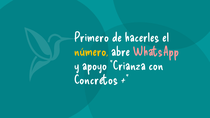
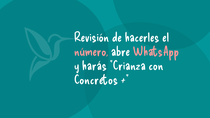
Primero: Primero -> Revisión
número colour: yellow -> pink
apoyo: apoyo -> harás
